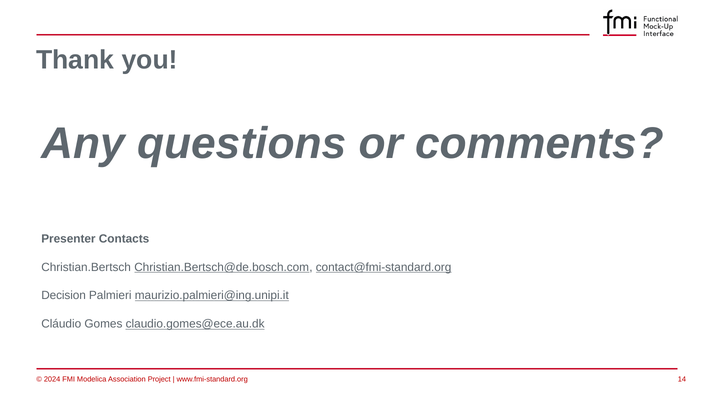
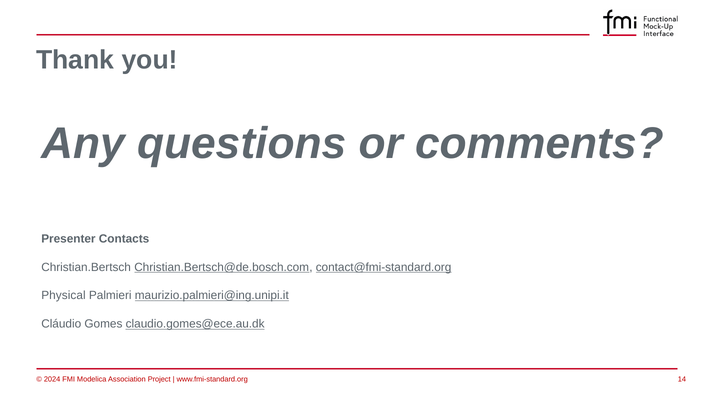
Decision: Decision -> Physical
